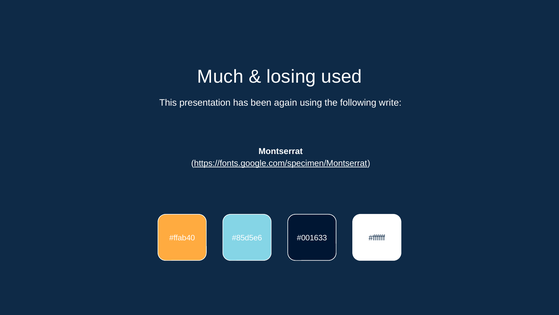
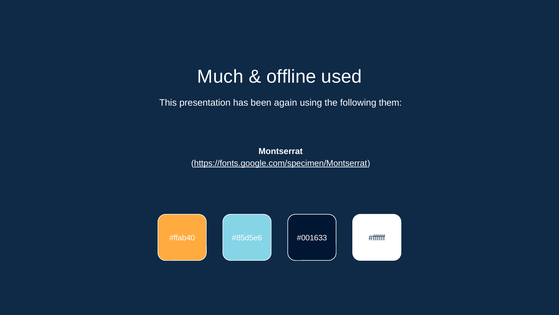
losing: losing -> offline
write: write -> them
